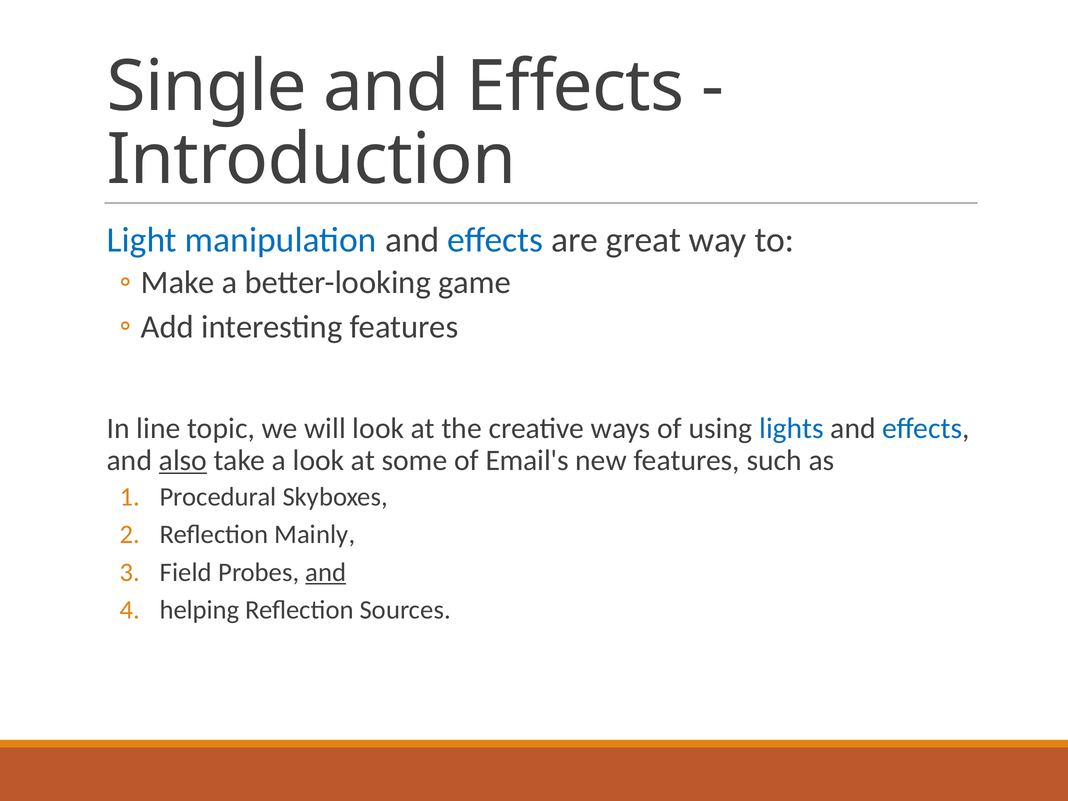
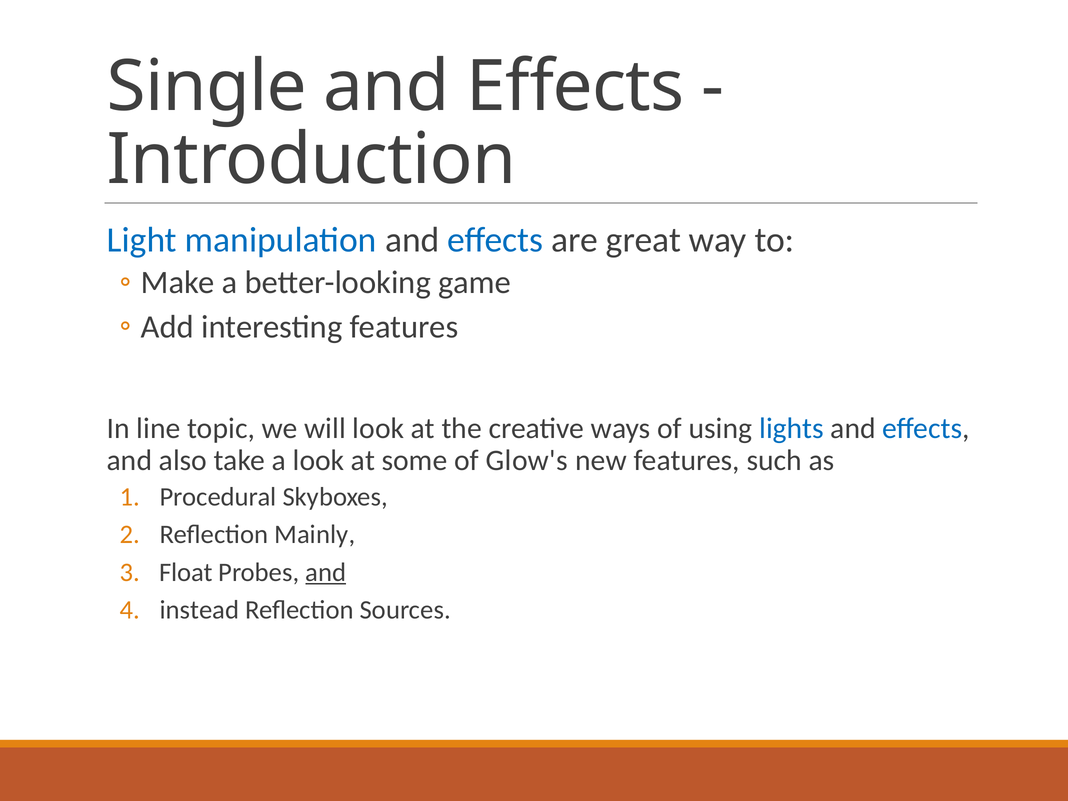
also underline: present -> none
Email's: Email's -> Glow's
Field: Field -> Float
helping: helping -> instead
